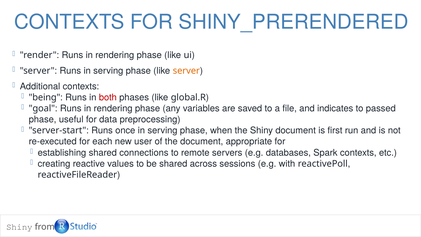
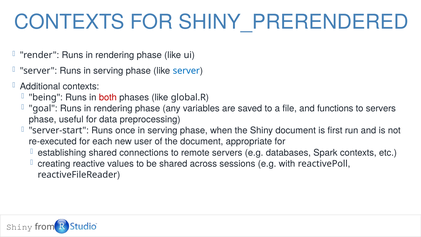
server at (186, 71) colour: orange -> blue
indicates: indicates -> functions
to passed: passed -> servers
